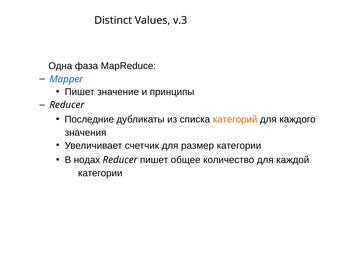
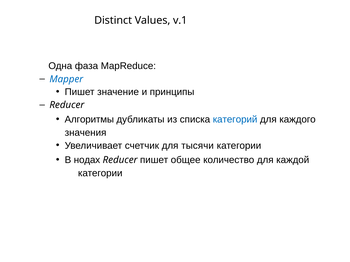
v.3: v.3 -> v.1
Последние: Последние -> Алгоритмы
категорий colour: orange -> blue
размер: размер -> тысячи
